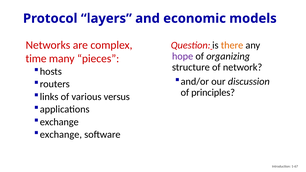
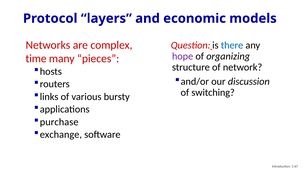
there colour: orange -> blue
principles: principles -> switching
versus: versus -> bursty
exchange at (59, 122): exchange -> purchase
